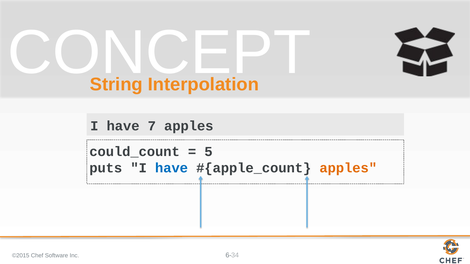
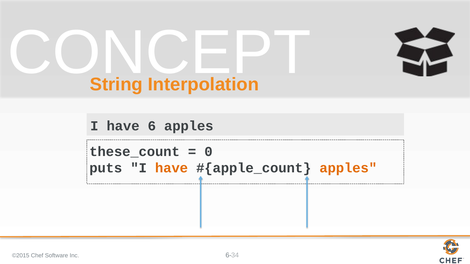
7: 7 -> 6
could_count: could_count -> these_count
5: 5 -> 0
have at (172, 168) colour: blue -> orange
